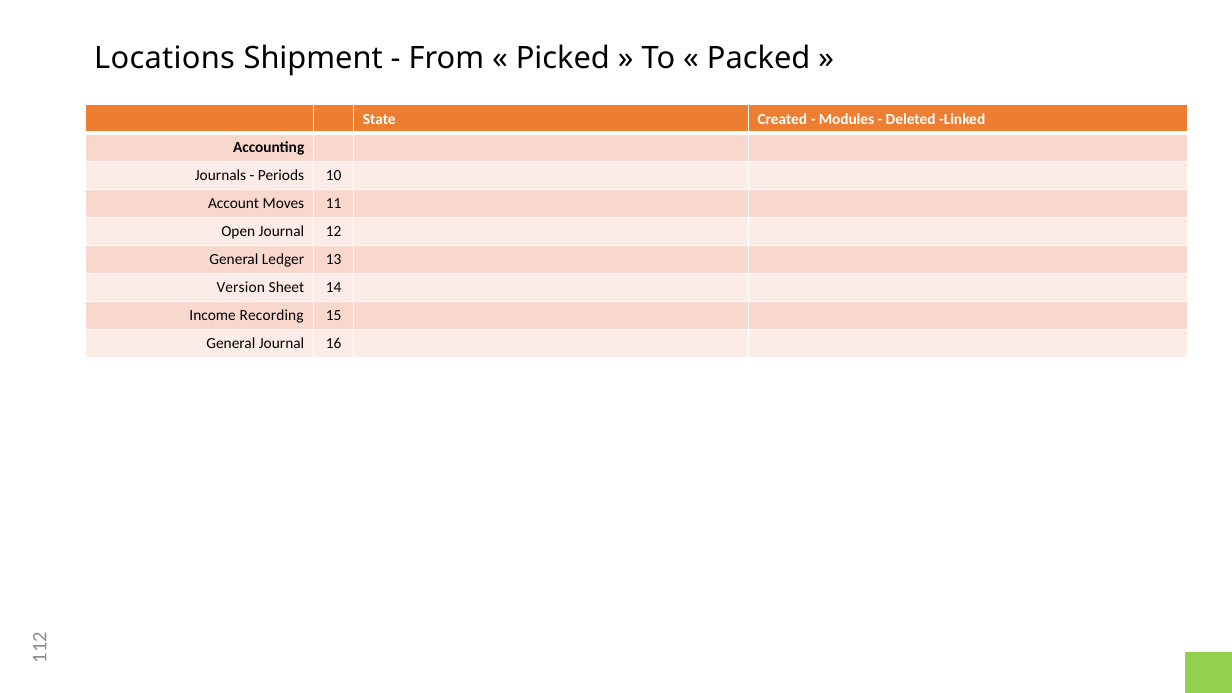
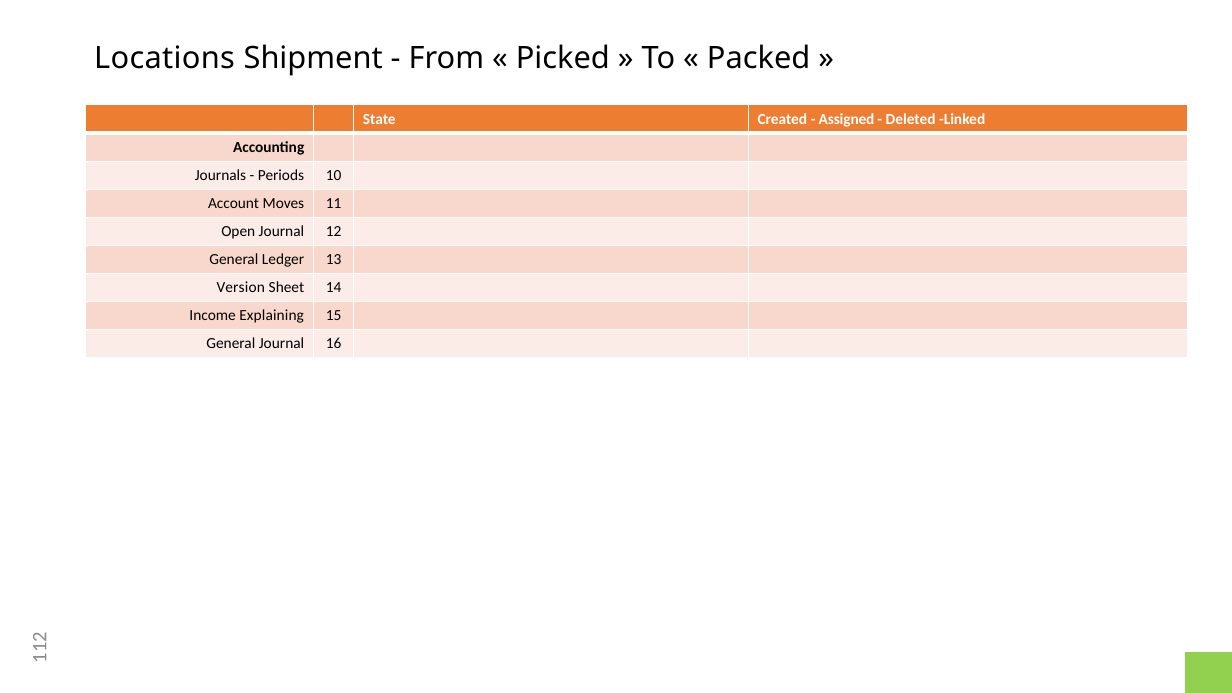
Modules: Modules -> Assigned
Recording: Recording -> Explaining
